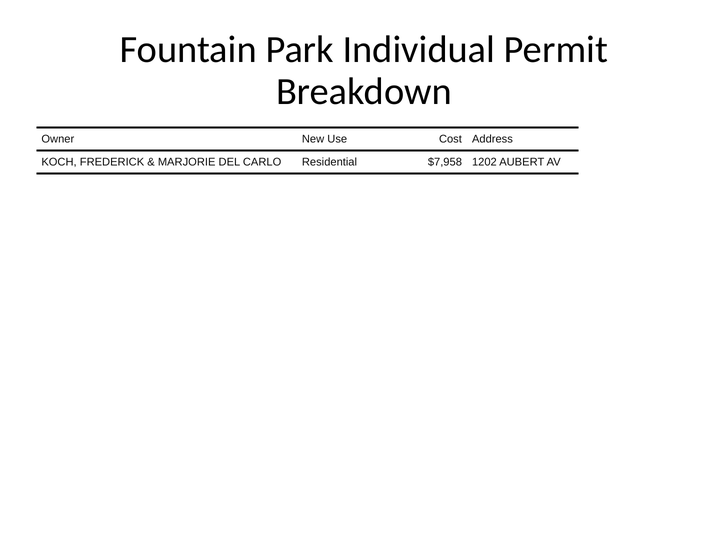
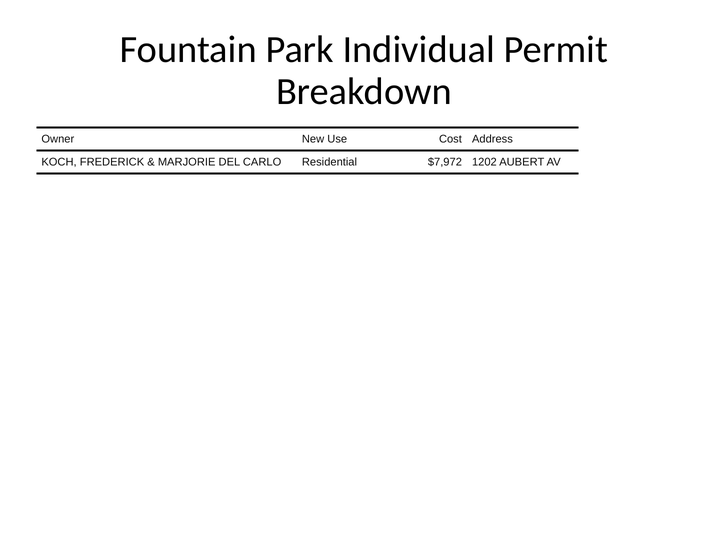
$7,958: $7,958 -> $7,972
